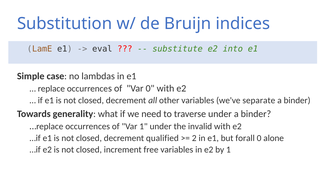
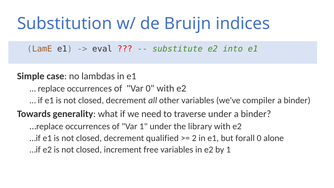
separate: separate -> compiler
invalid: invalid -> library
